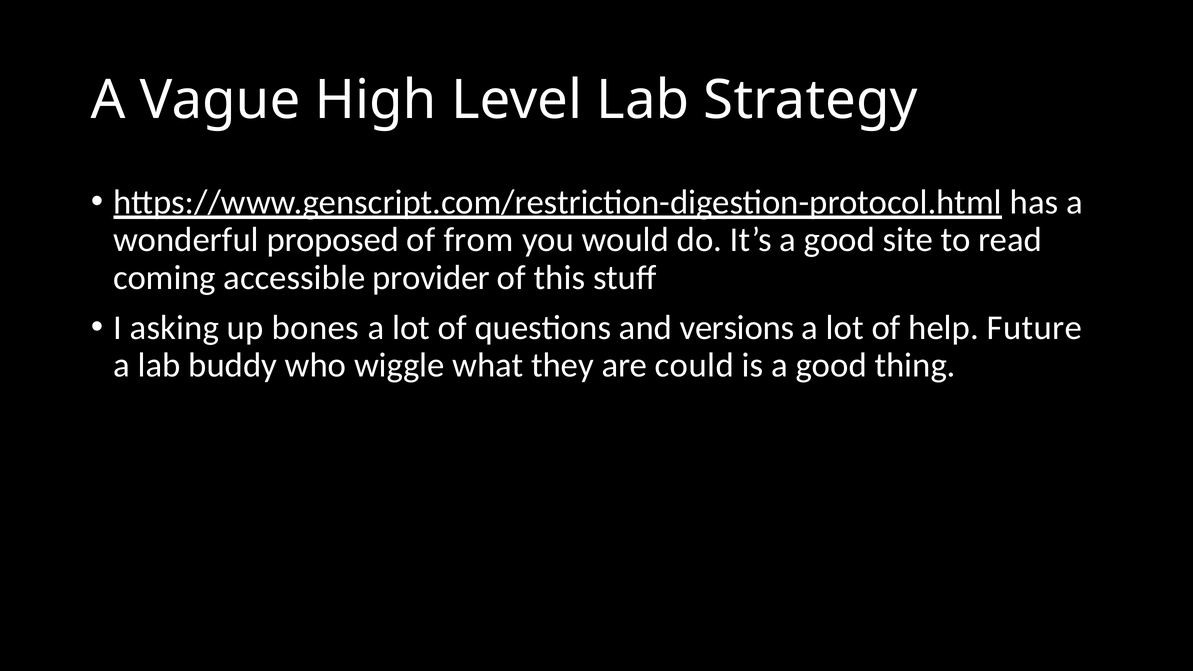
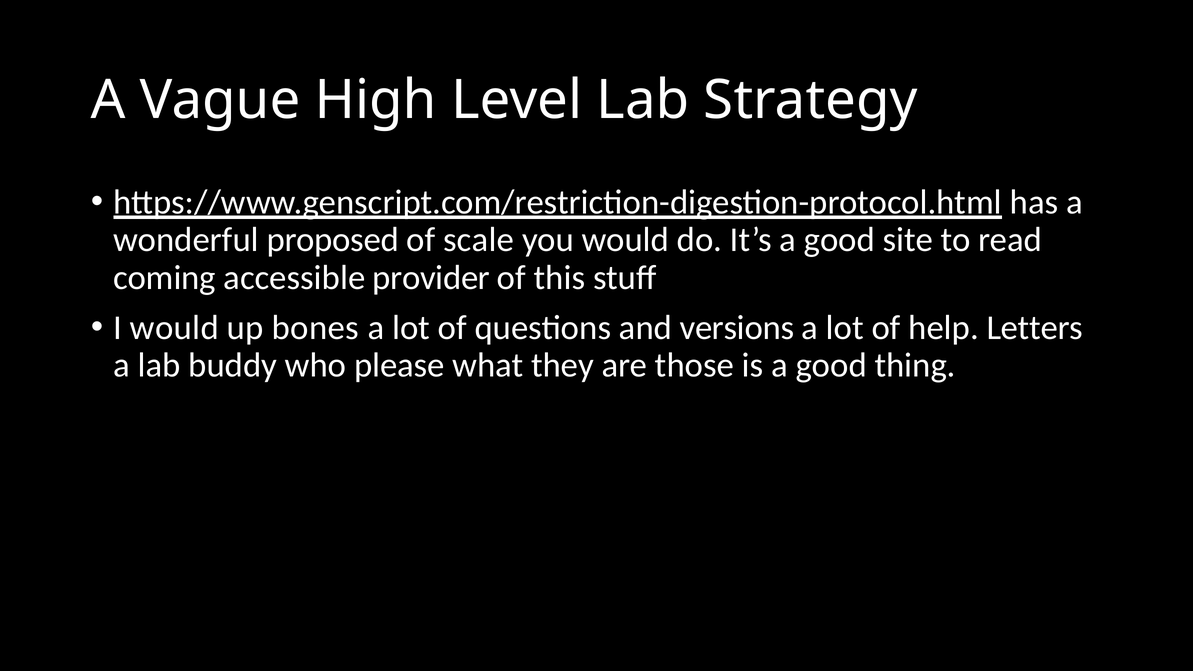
from: from -> scale
I asking: asking -> would
Future: Future -> Letters
wiggle: wiggle -> please
could: could -> those
